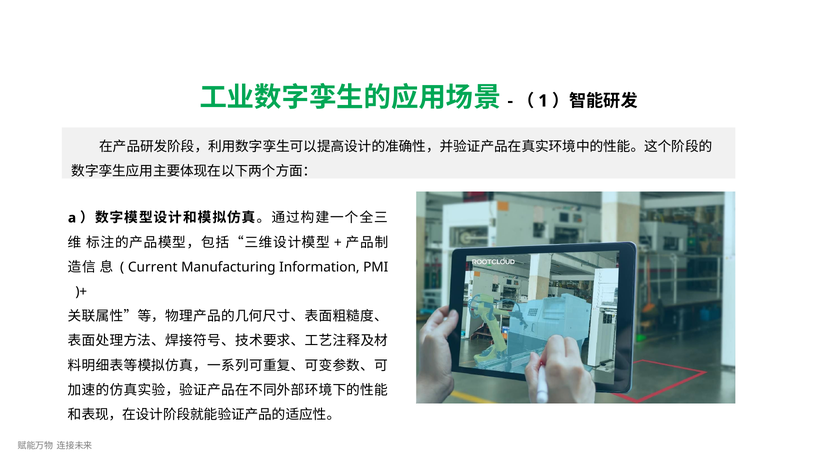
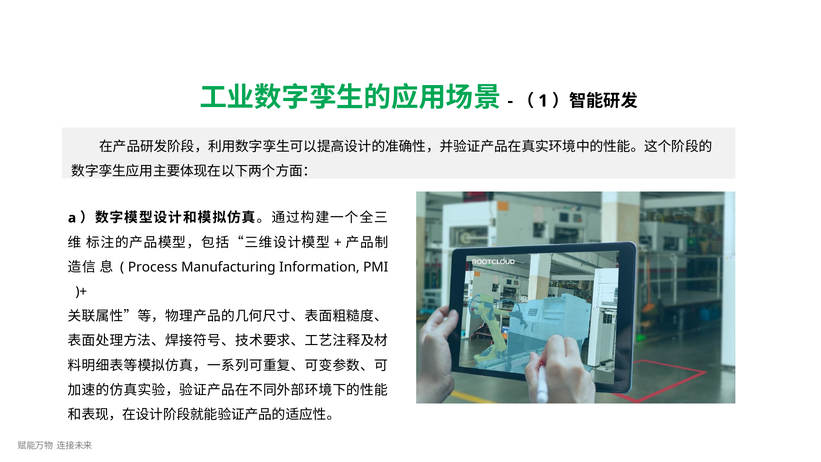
Current: Current -> Process
